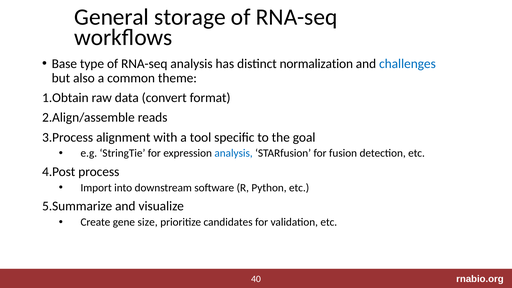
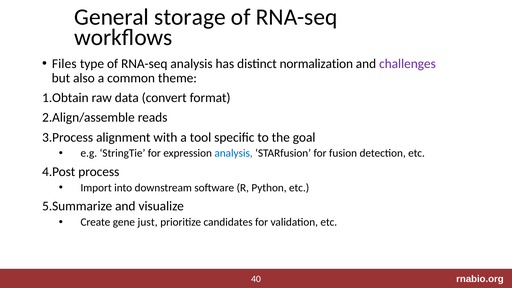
Base: Base -> Files
challenges colour: blue -> purple
size: size -> just
